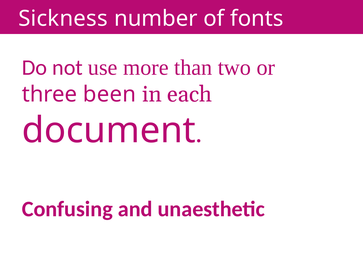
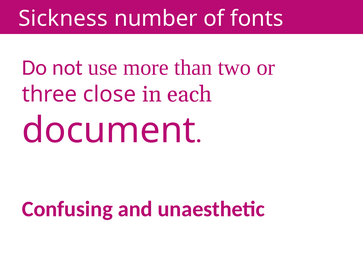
been: been -> close
